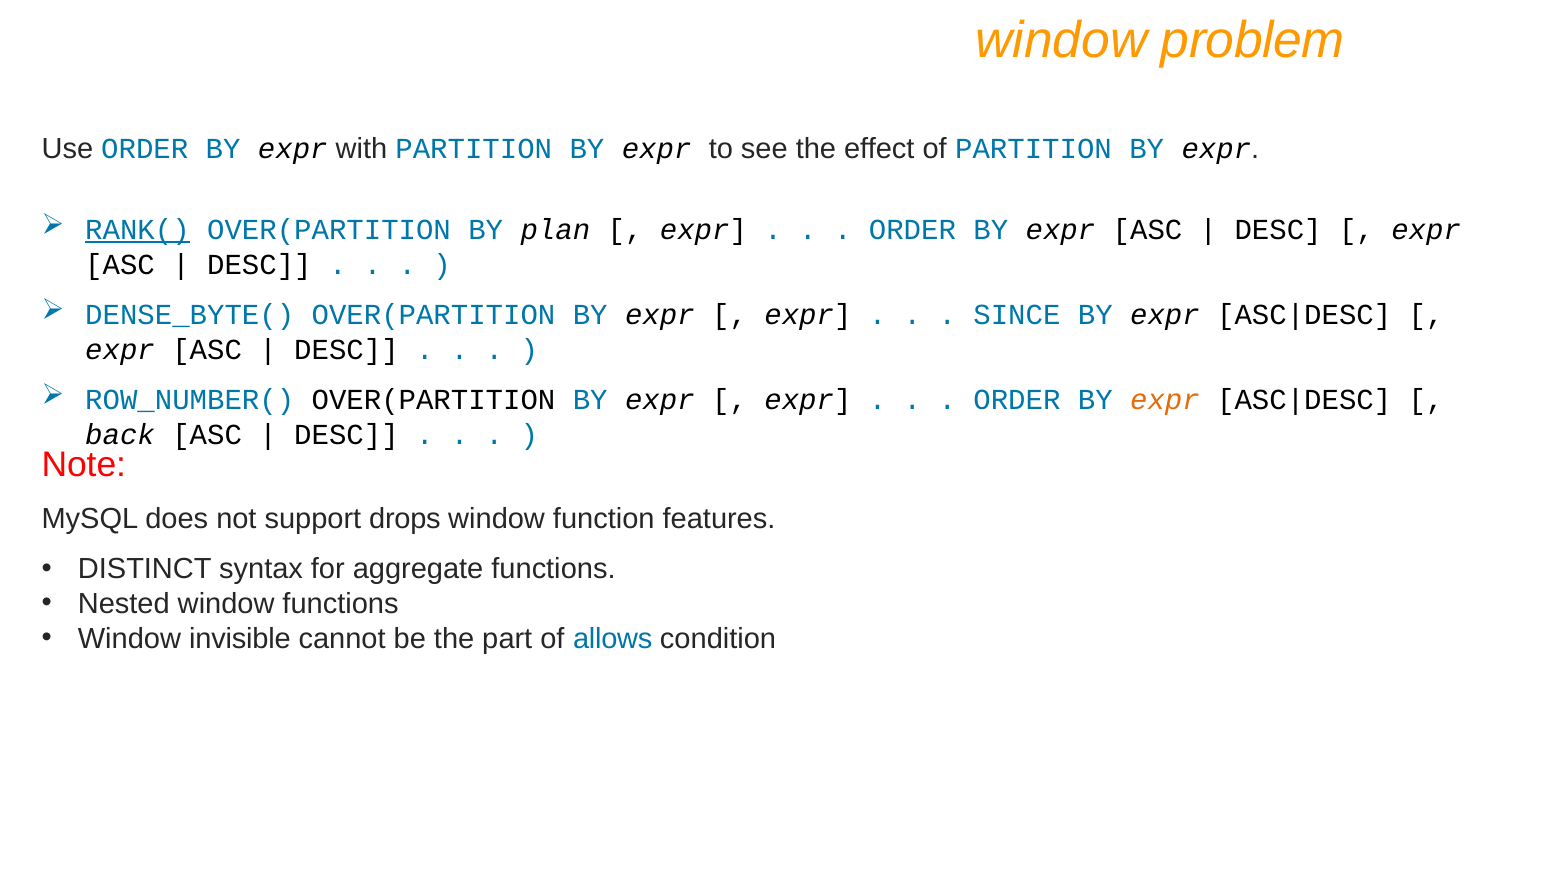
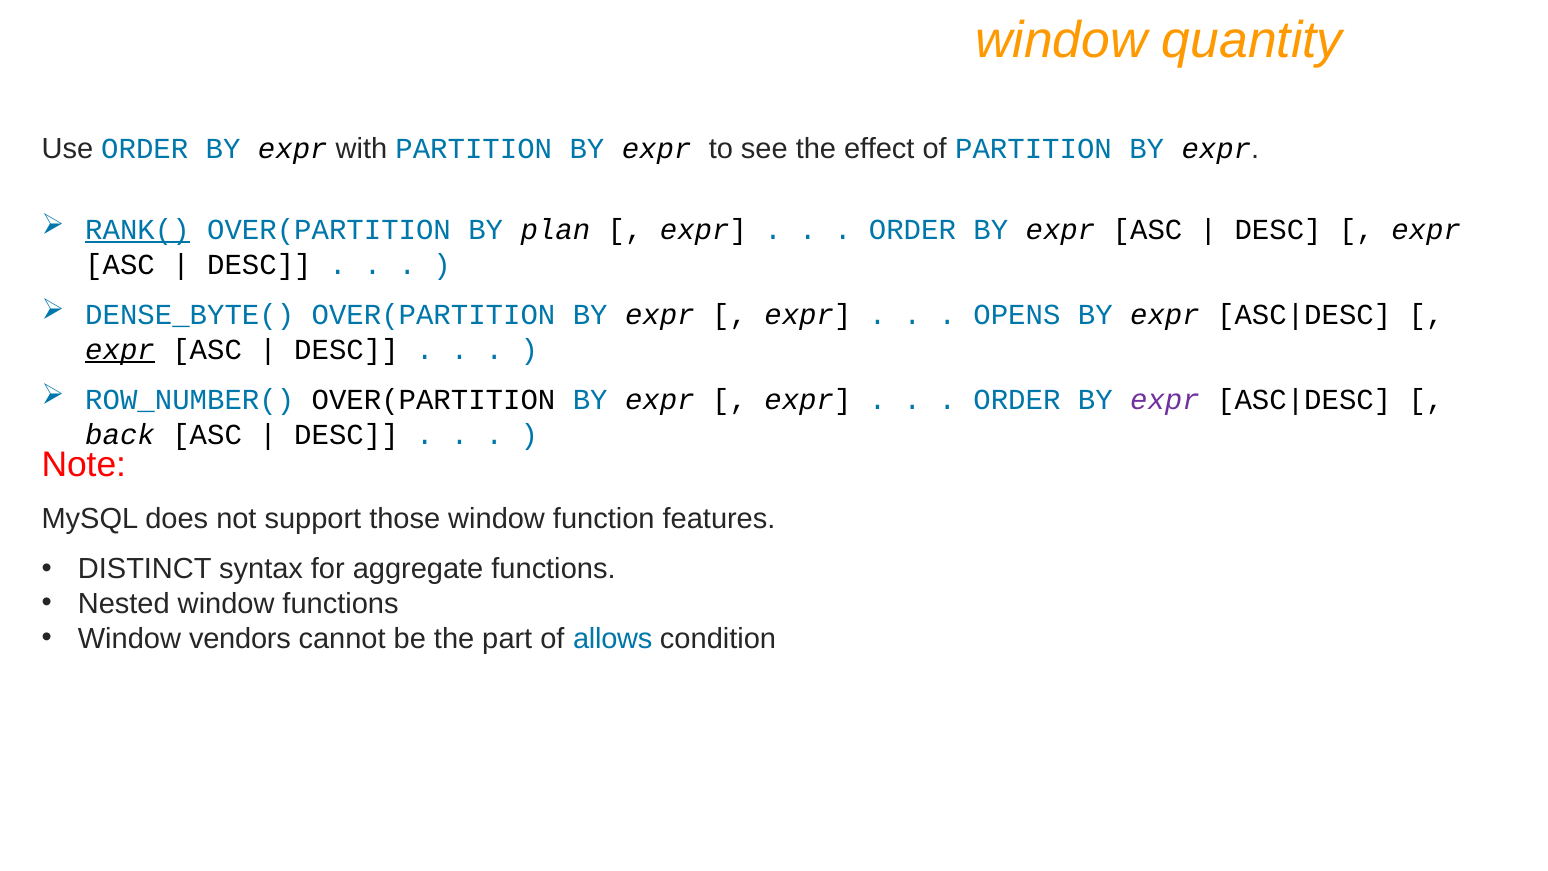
problem: problem -> quantity
SINCE: SINCE -> OPENS
expr at (120, 350) underline: none -> present
expr at (1165, 400) colour: orange -> purple
drops: drops -> those
invisible: invisible -> vendors
